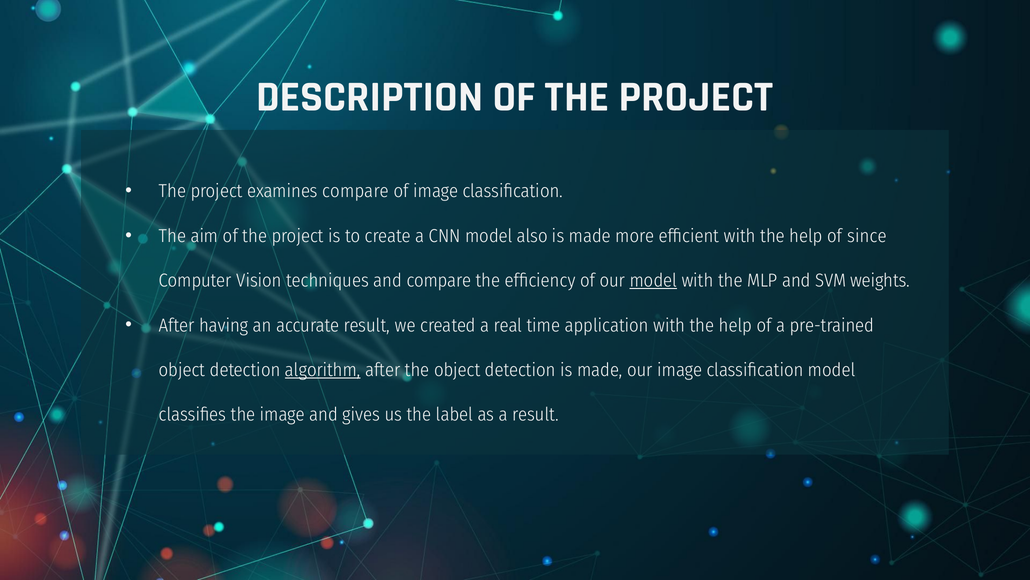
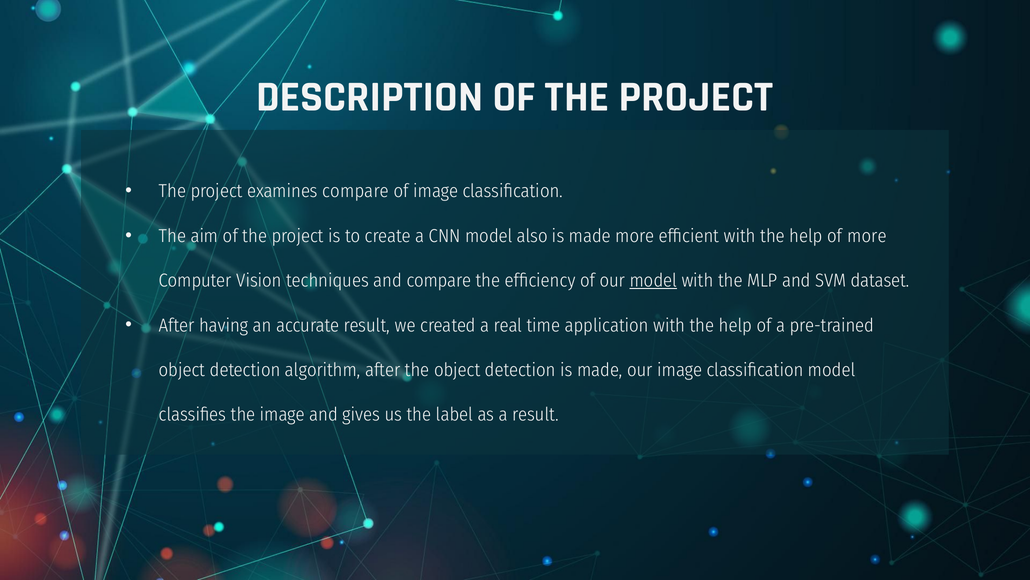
of since: since -> more
weights: weights -> dataset
algorithm underline: present -> none
